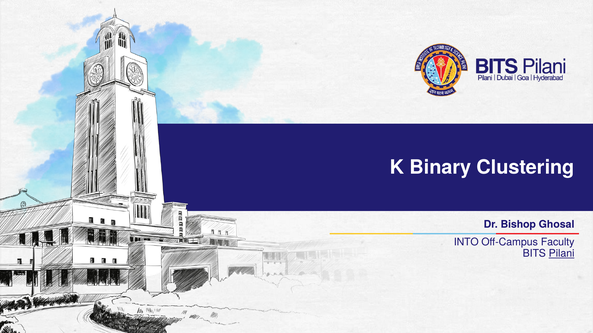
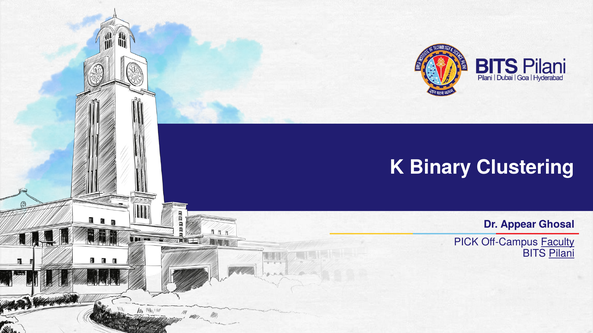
Bishop: Bishop -> Appear
INTO: INTO -> PICK
Faculty underline: none -> present
